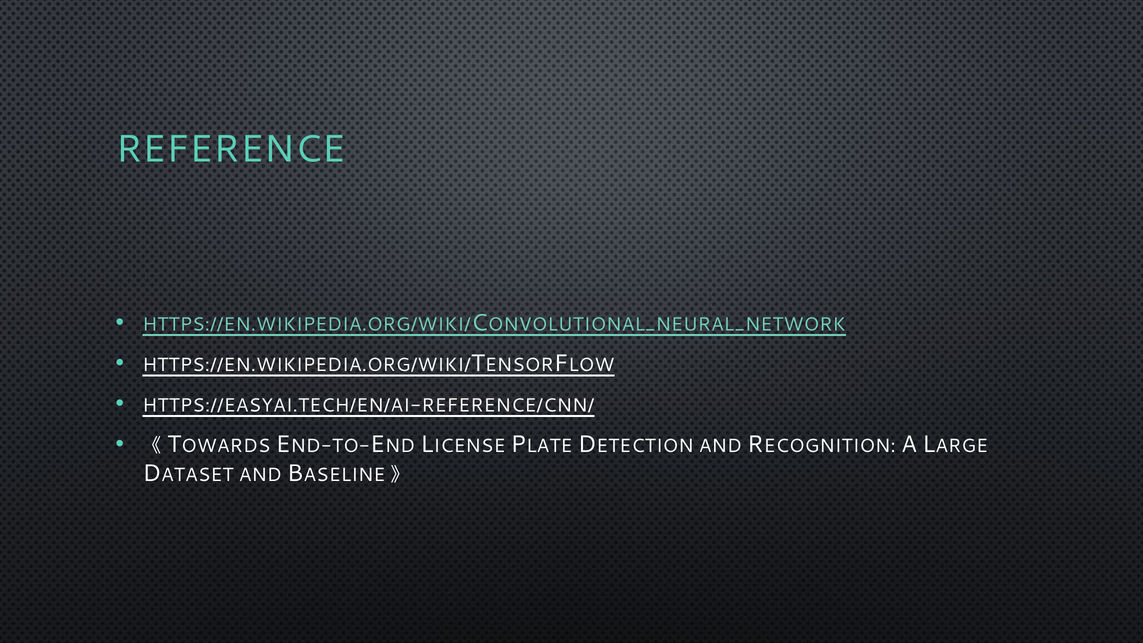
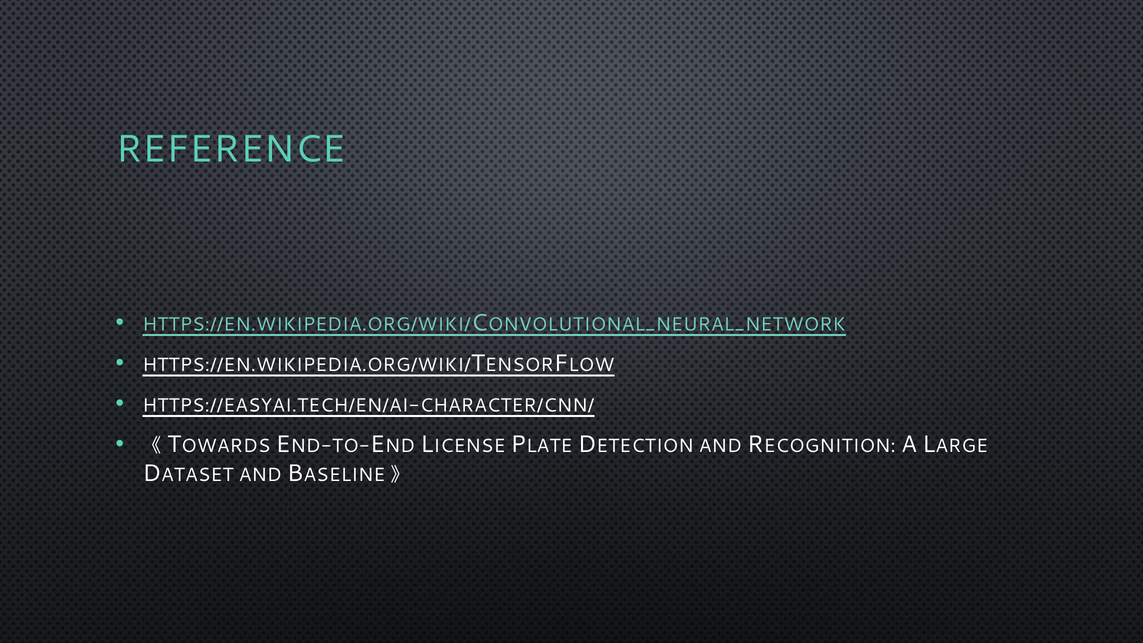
HTTPS://EASYAI.TECH/EN/AI-REFERENCE/CNN/: HTTPS://EASYAI.TECH/EN/AI-REFERENCE/CNN/ -> HTTPS://EASYAI.TECH/EN/AI-CHARACTER/CNN/
